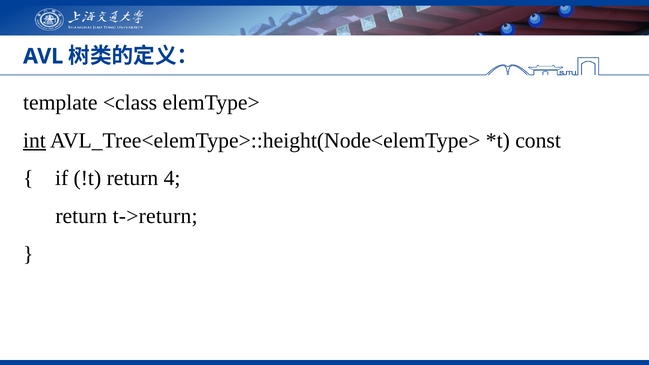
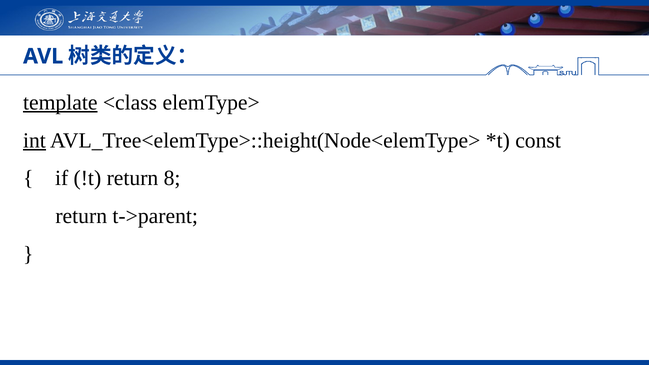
template underline: none -> present
4: 4 -> 8
t->return: t->return -> t->parent
